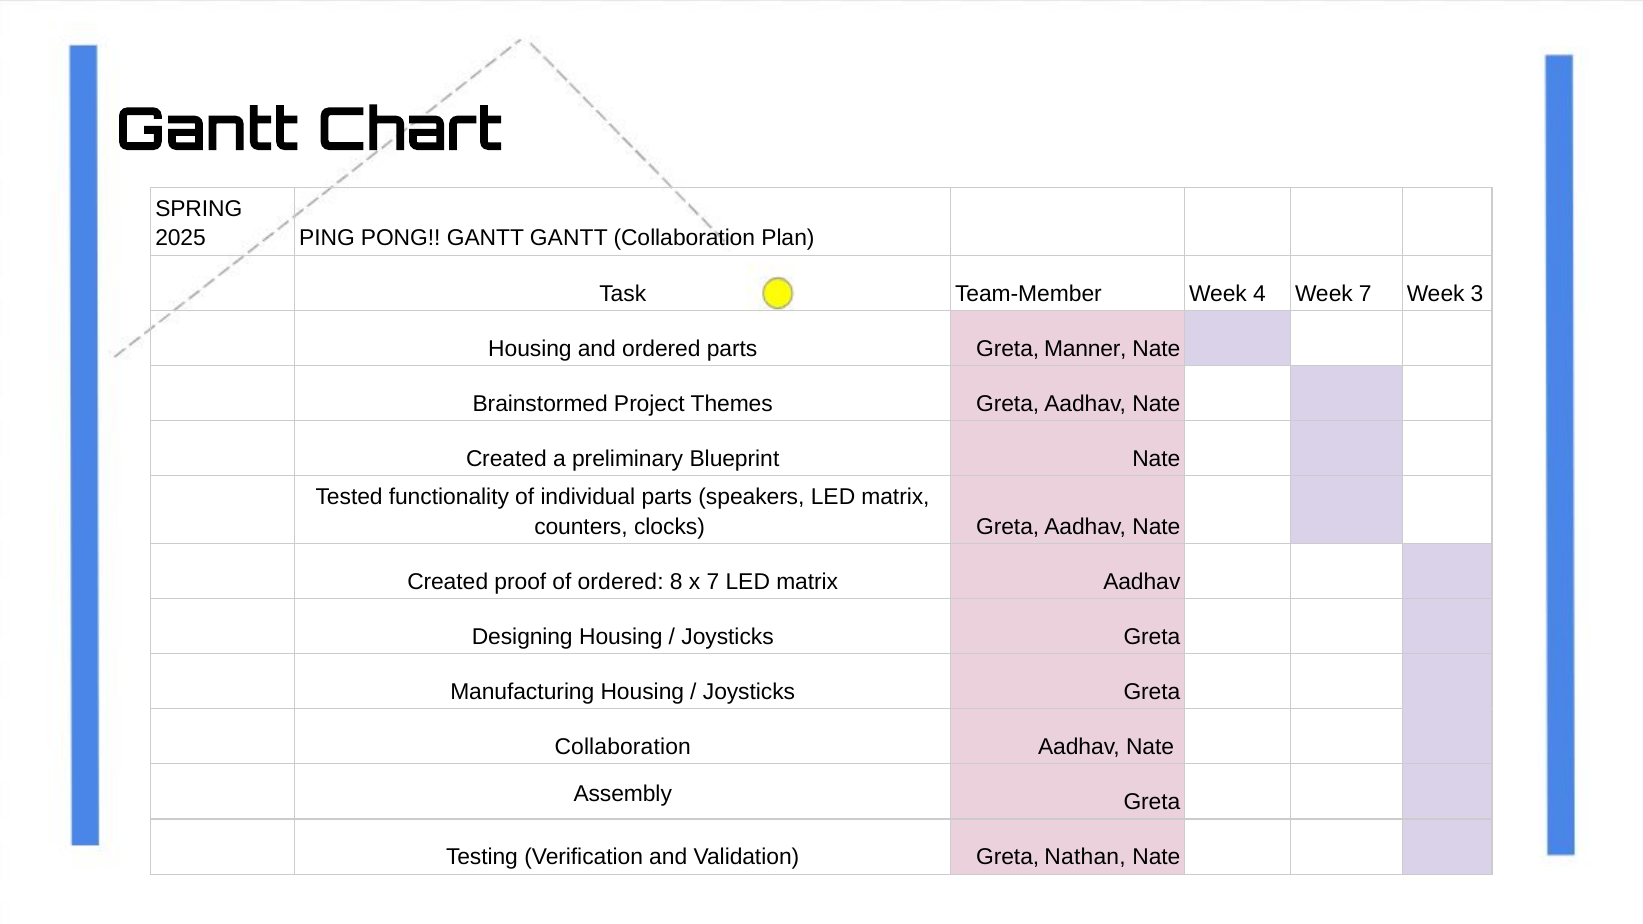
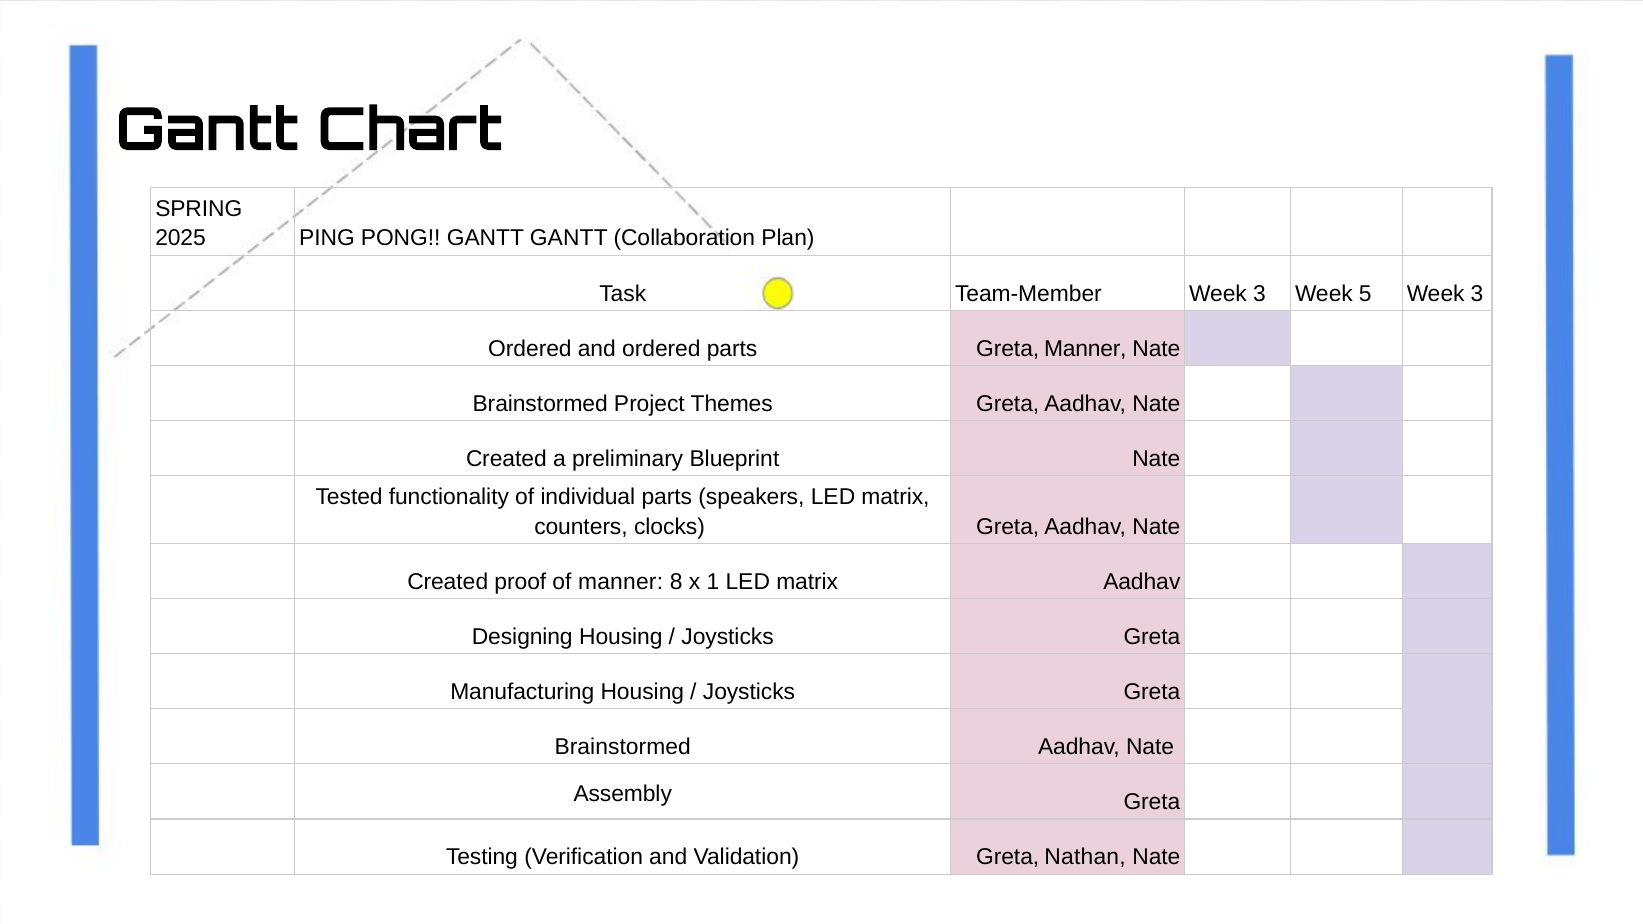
Team-Member Week 4: 4 -> 3
Week 7: 7 -> 5
Housing at (530, 349): Housing -> Ordered
of ordered: ordered -> manner
x 7: 7 -> 1
Collaboration at (623, 747): Collaboration -> Brainstormed
